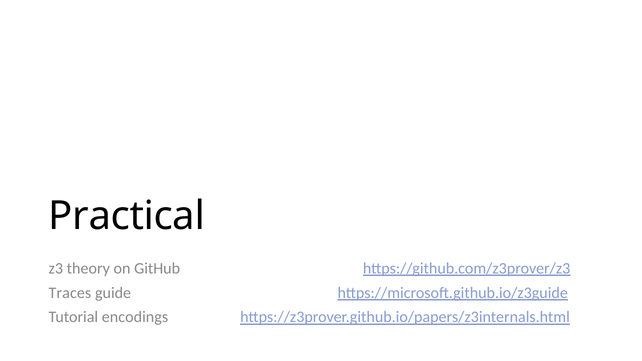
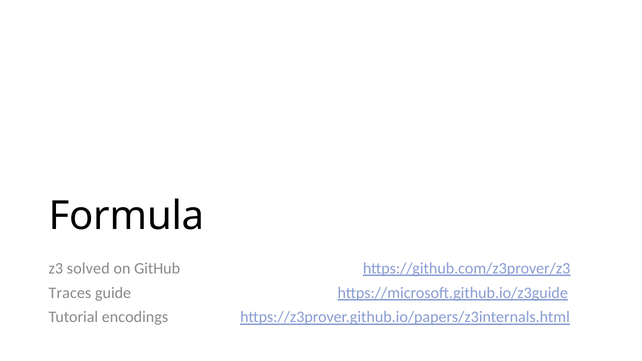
Practical: Practical -> Formula
theory: theory -> solved
